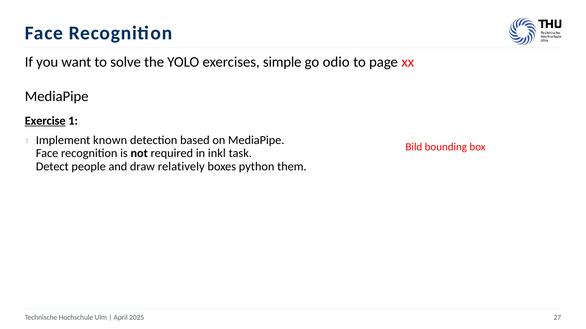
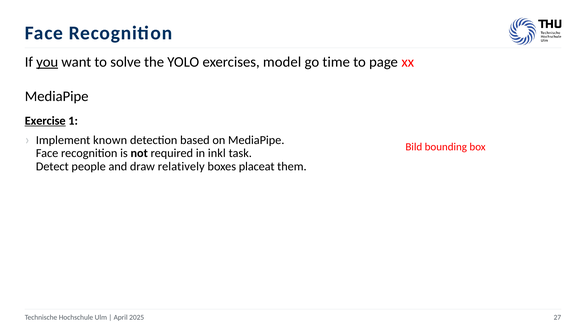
you underline: none -> present
simple: simple -> model
odio: odio -> time
python: python -> placeat
